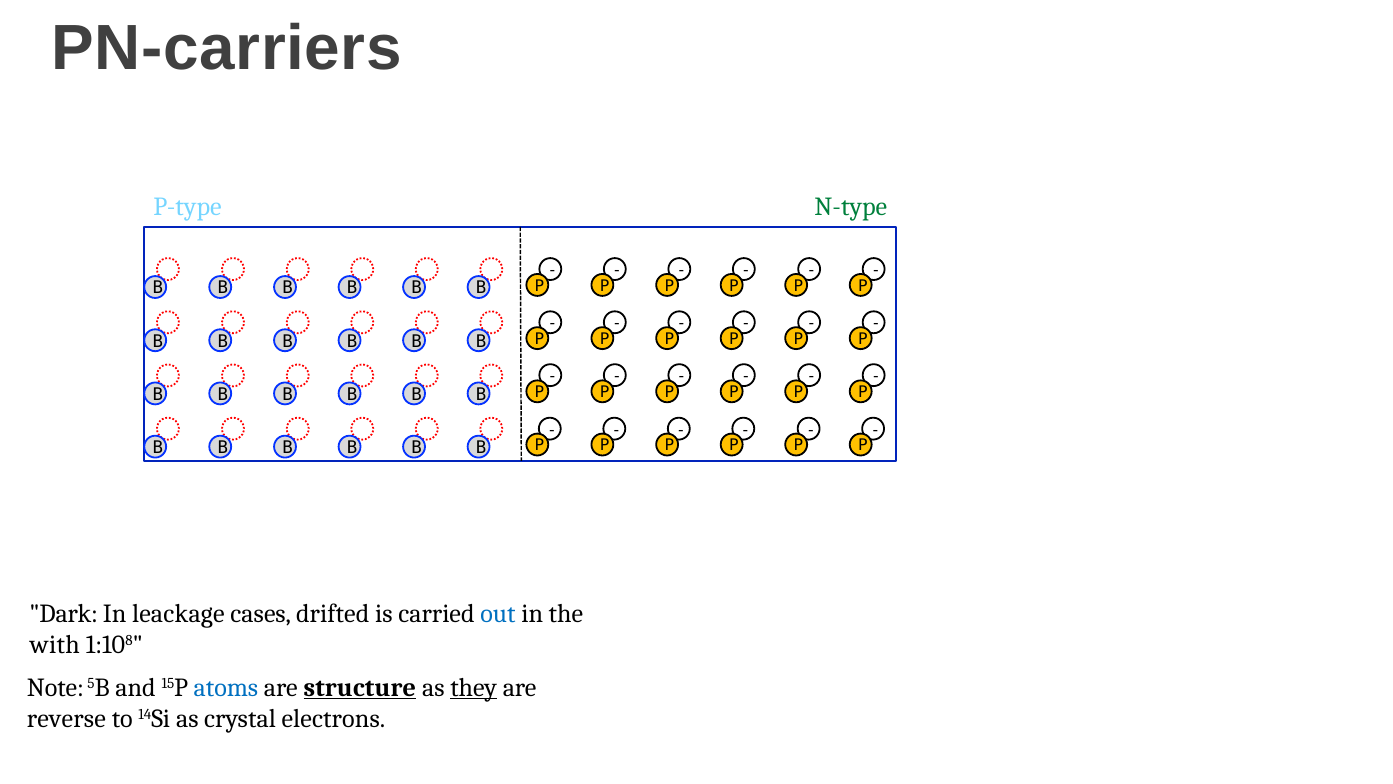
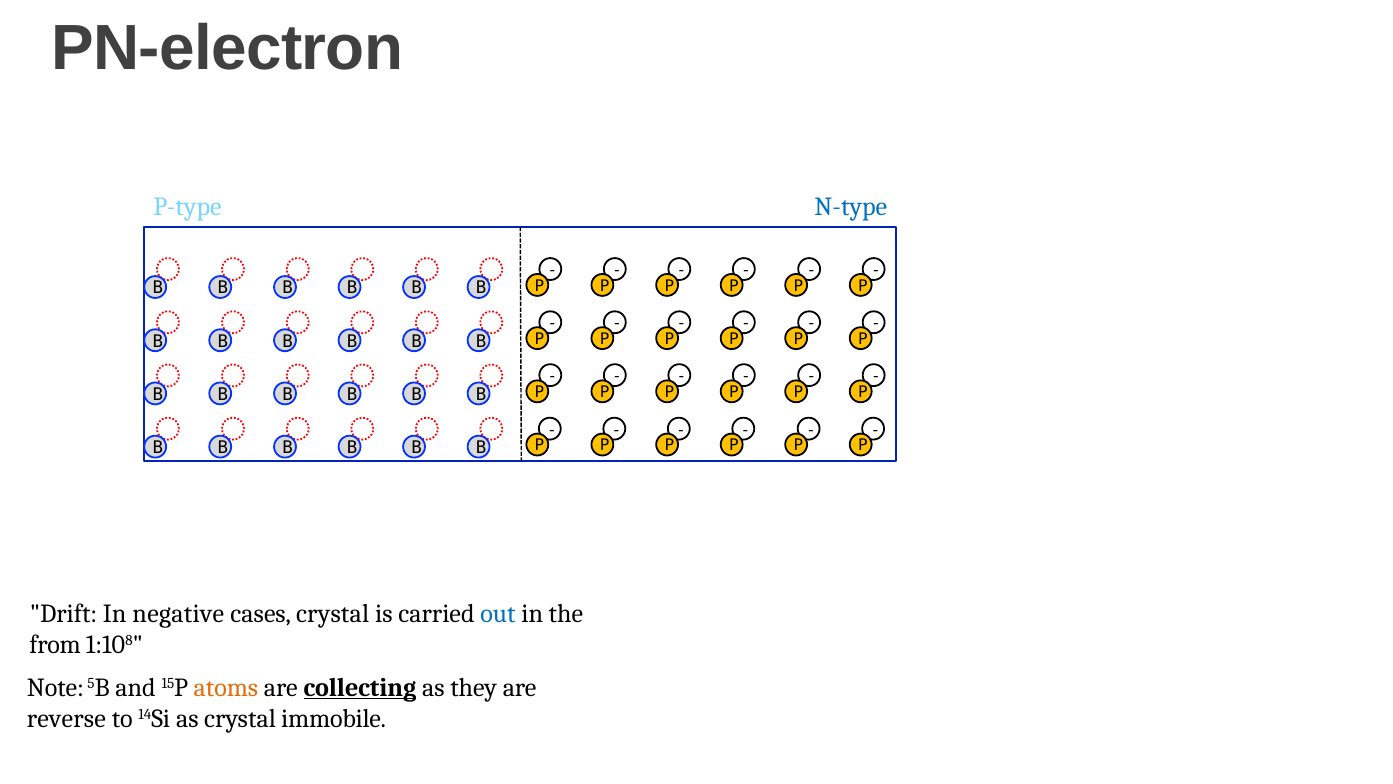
PN-carriers: PN-carriers -> PN-electron
N-type colour: green -> blue
Dark: Dark -> Drift
leackage: leackage -> negative
cases drifted: drifted -> crystal
with: with -> from
atoms colour: blue -> orange
structure: structure -> collecting
they underline: present -> none
electrons: electrons -> immobile
